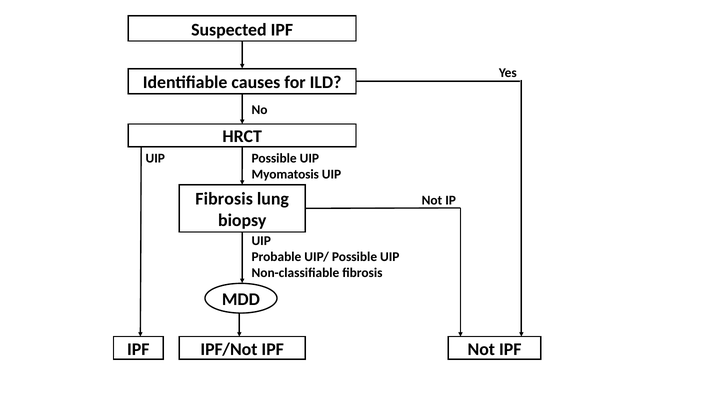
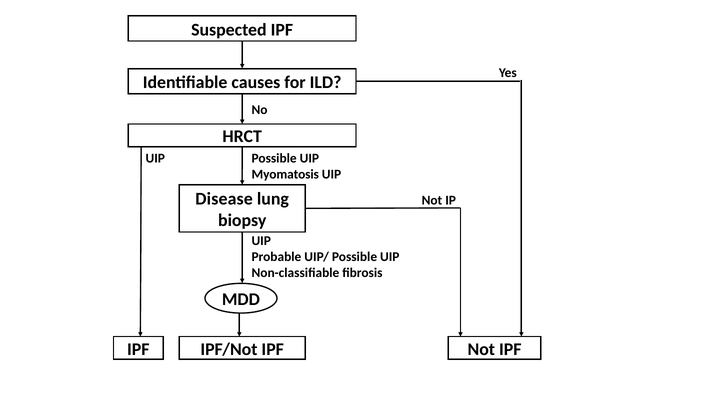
Fibrosis at (224, 199): Fibrosis -> Disease
